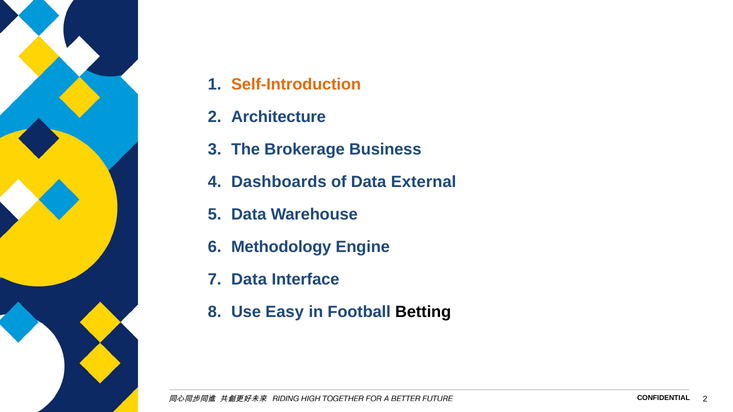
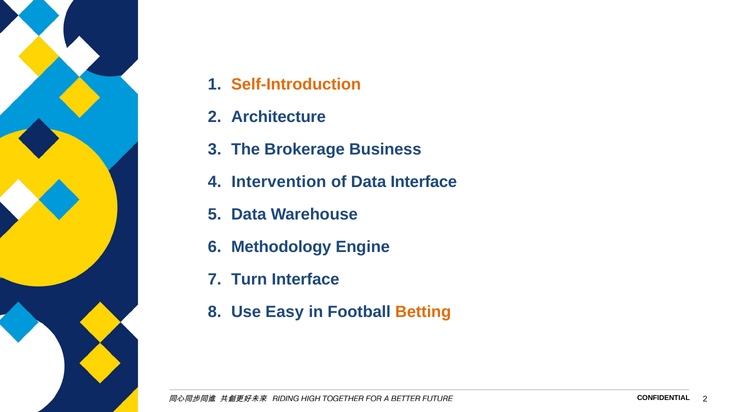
Dashboards: Dashboards -> Intervention
Data External: External -> Interface
Data at (249, 280): Data -> Turn
Betting colour: black -> orange
